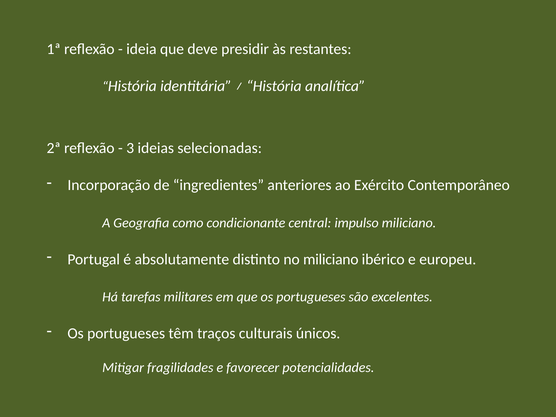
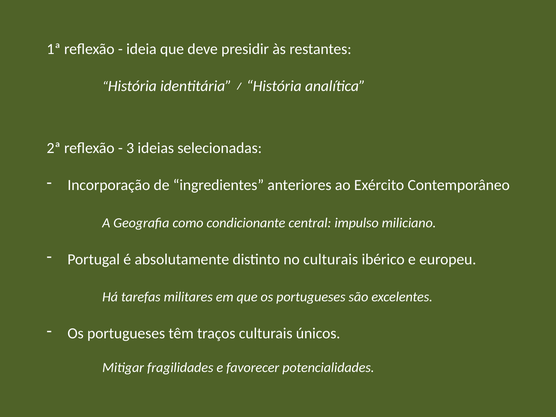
no miliciano: miliciano -> culturais
